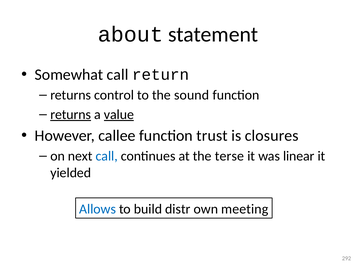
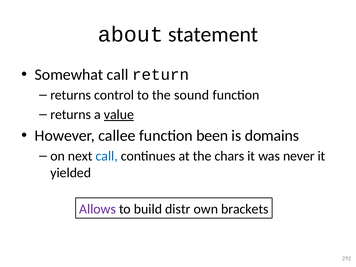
returns at (71, 115) underline: present -> none
trust: trust -> been
closures: closures -> domains
terse: terse -> chars
linear: linear -> never
Allows colour: blue -> purple
meeting: meeting -> brackets
